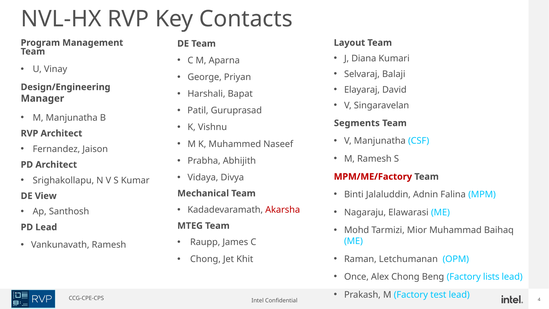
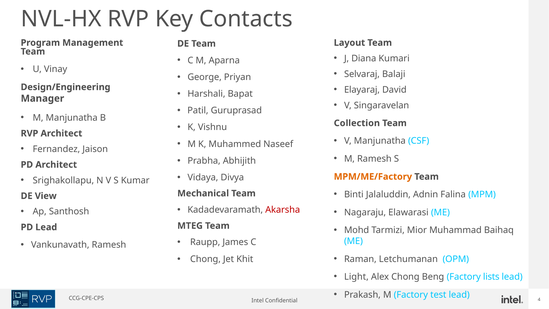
Segments: Segments -> Collection
MPM/ME/Factory colour: red -> orange
Once: Once -> Light
